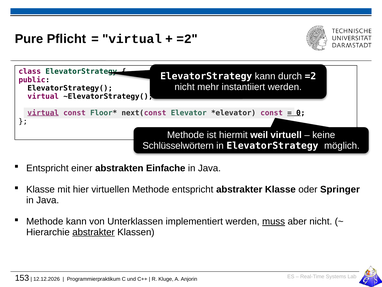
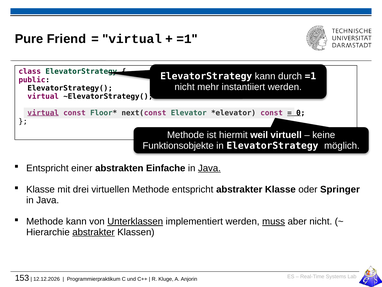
Pflicht: Pflicht -> Friend
=2 at (184, 39): =2 -> =1
durch =2: =2 -> =1
Schlüsselwörtern: Schlüsselwörtern -> Funktionsobjekte
Java at (209, 168) underline: none -> present
hier: hier -> drei
Unterklassen underline: none -> present
